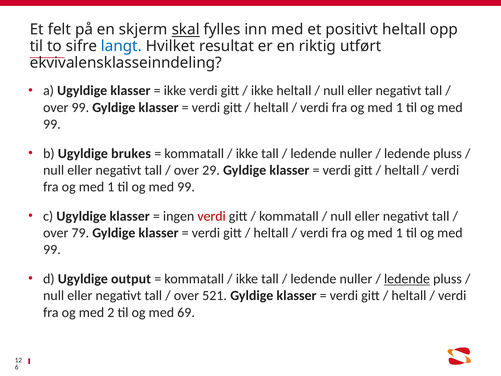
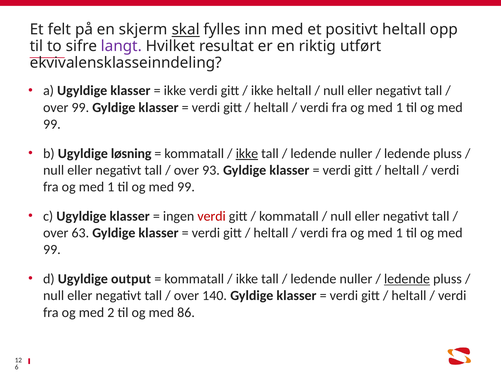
langt colour: blue -> purple
brukes: brukes -> løsning
ikke at (247, 153) underline: none -> present
29: 29 -> 93
79: 79 -> 63
521: 521 -> 140
69: 69 -> 86
